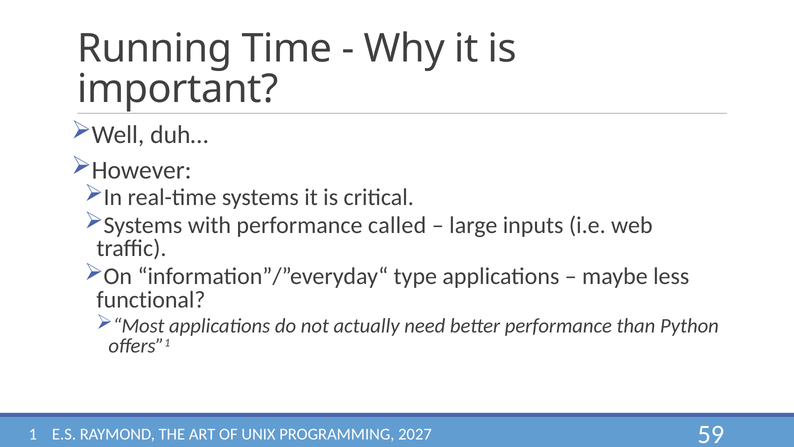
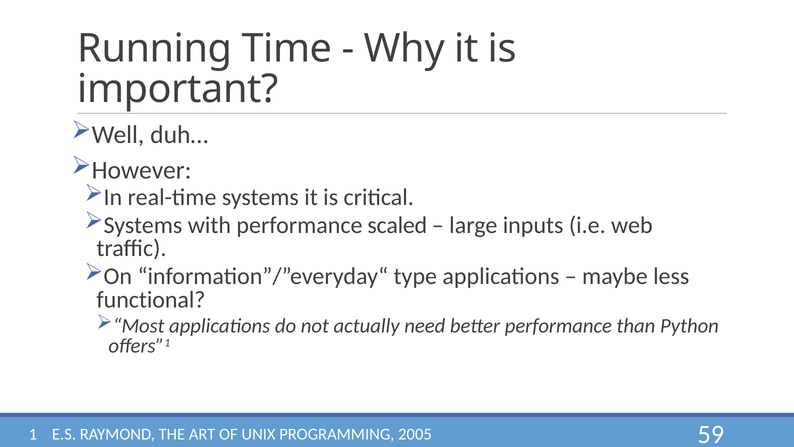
called: called -> scaled
2027: 2027 -> 2005
